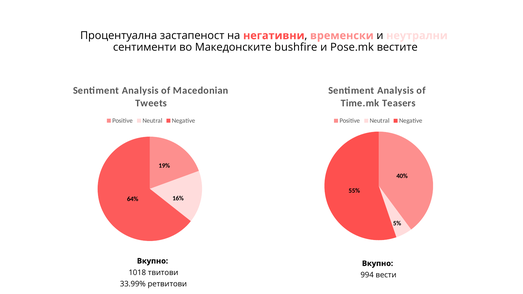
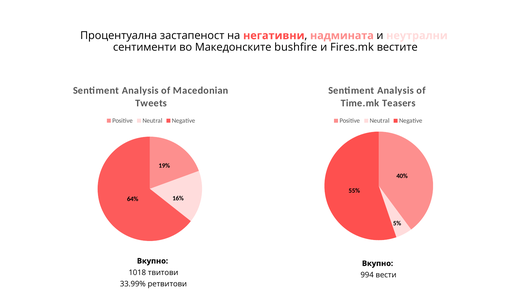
временски: временски -> надмината
Pose.mk: Pose.mk -> Fires.mk
